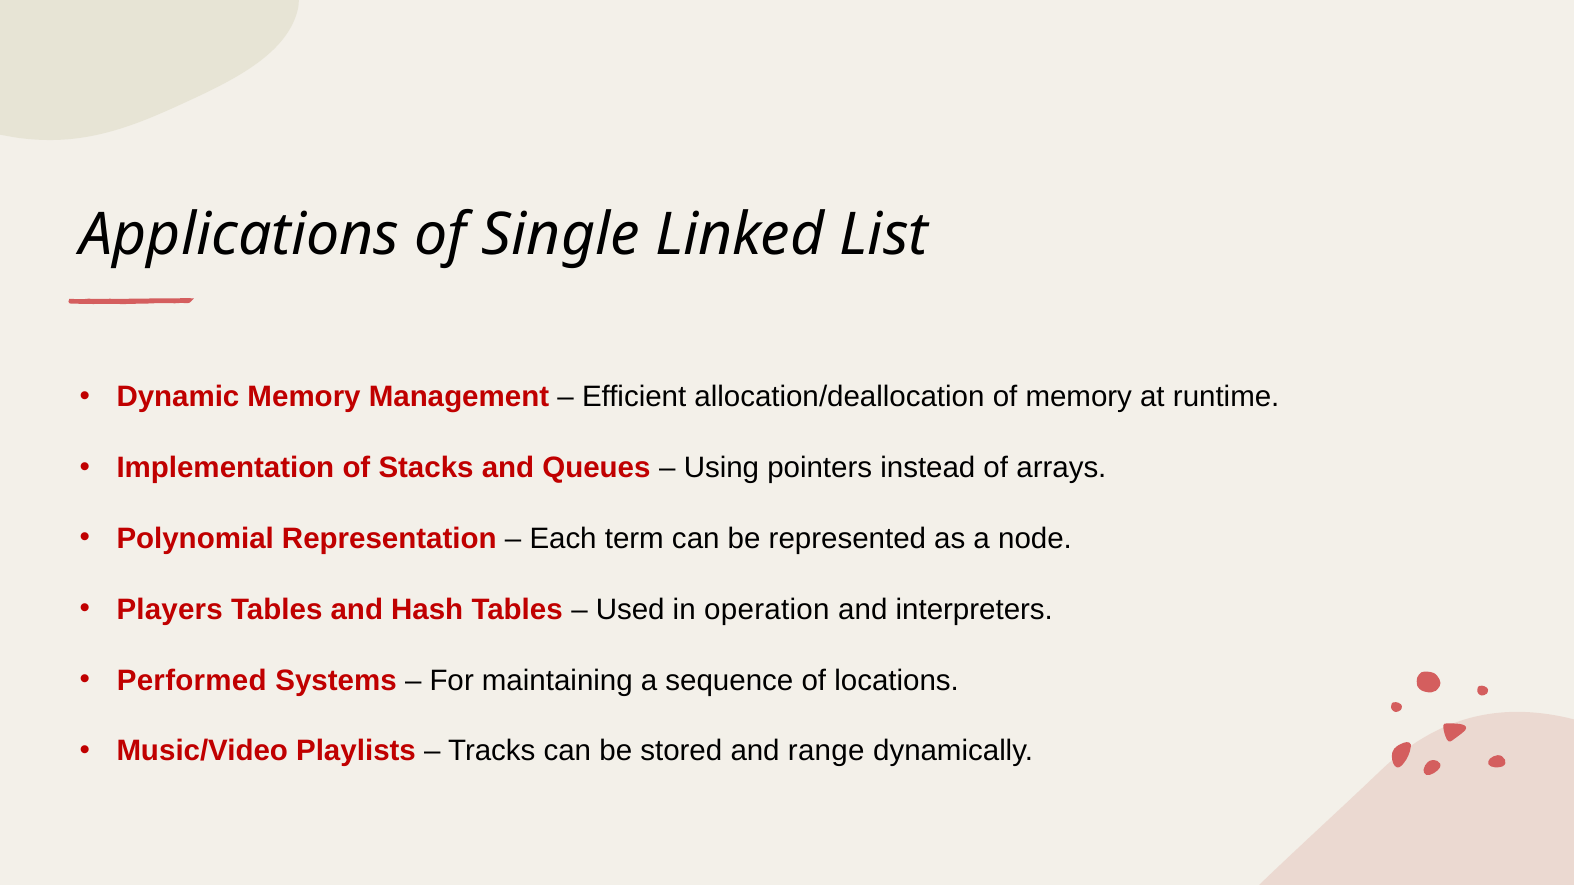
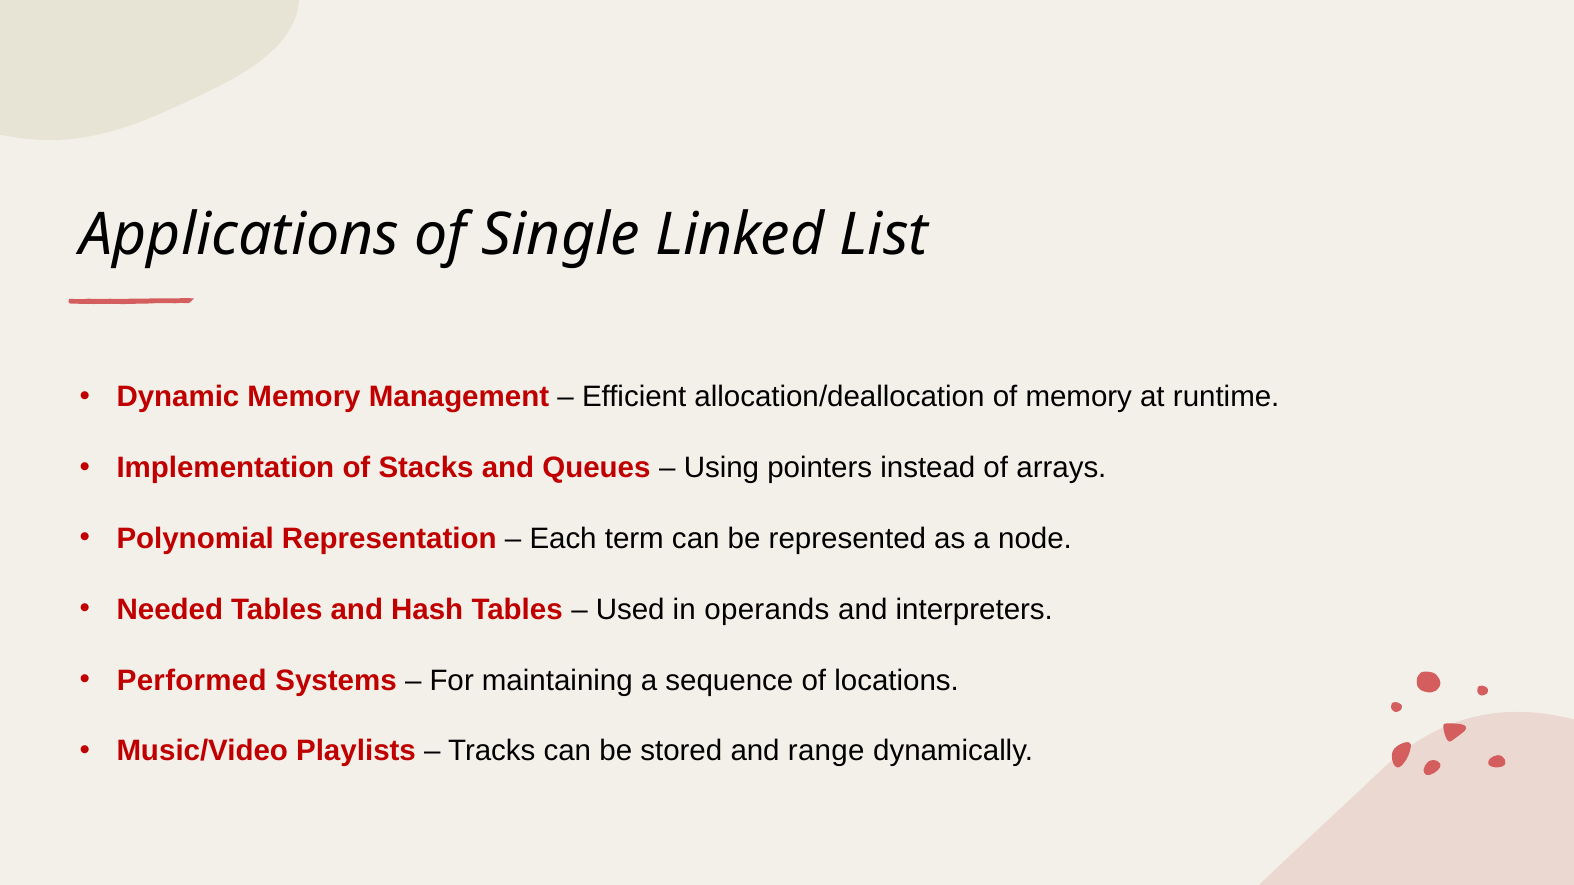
Players: Players -> Needed
operation: operation -> operands
